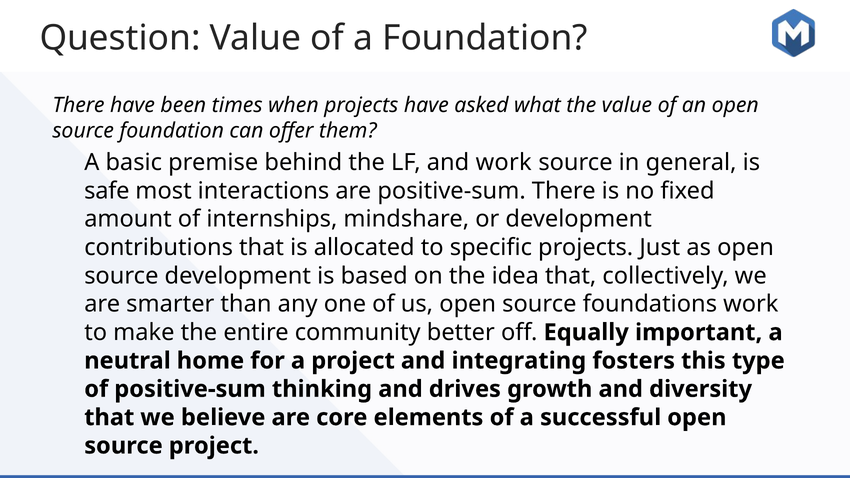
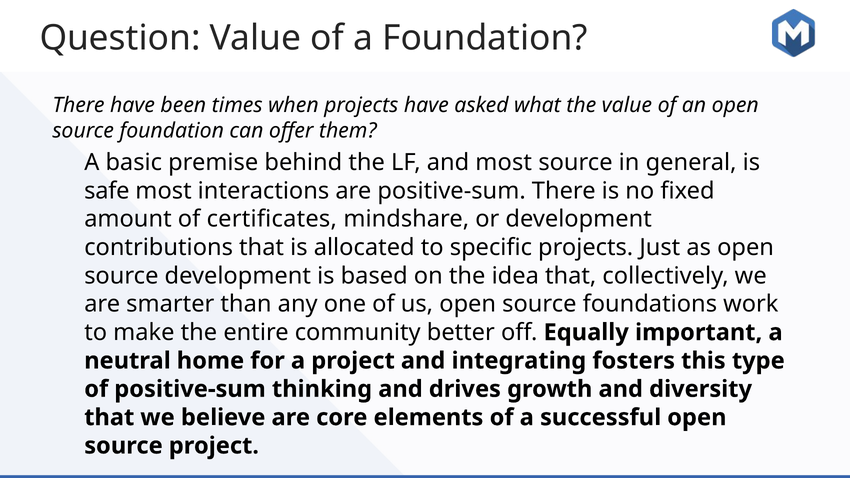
and work: work -> most
internships: internships -> certificates
